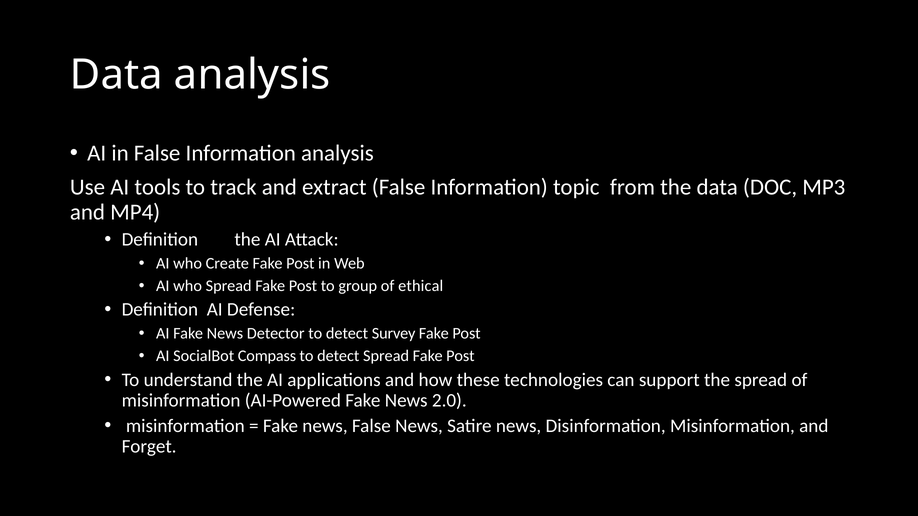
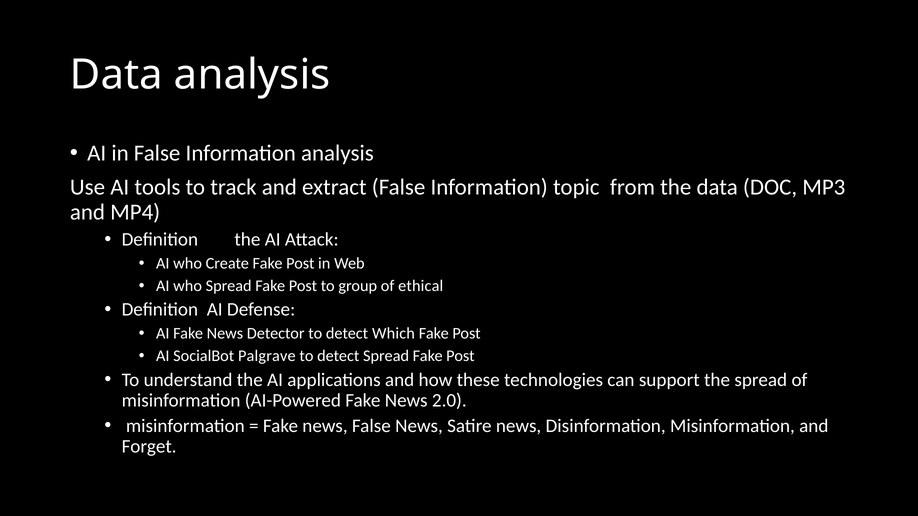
Survey: Survey -> Which
Compass: Compass -> Palgrave
